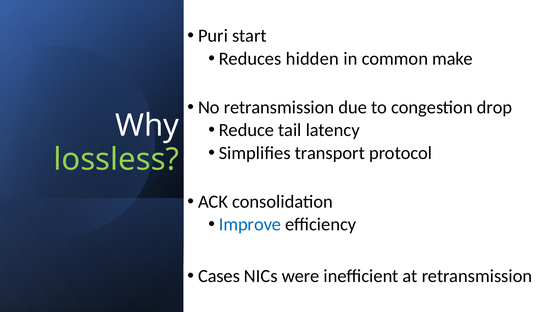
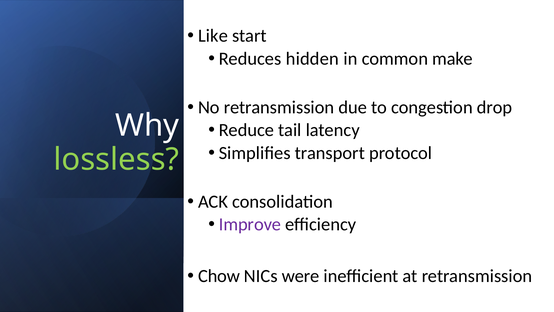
Puri: Puri -> Like
Improve colour: blue -> purple
Cases: Cases -> Chow
